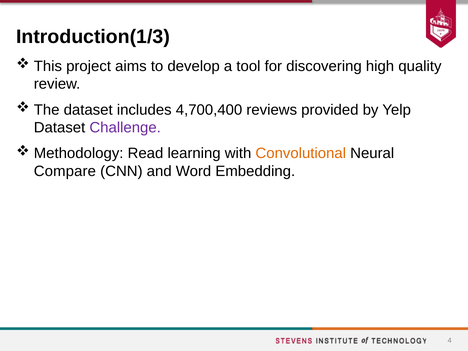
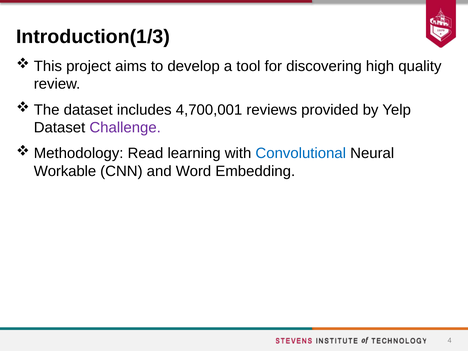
4,700,400: 4,700,400 -> 4,700,001
Convolutional colour: orange -> blue
Compare: Compare -> Workable
